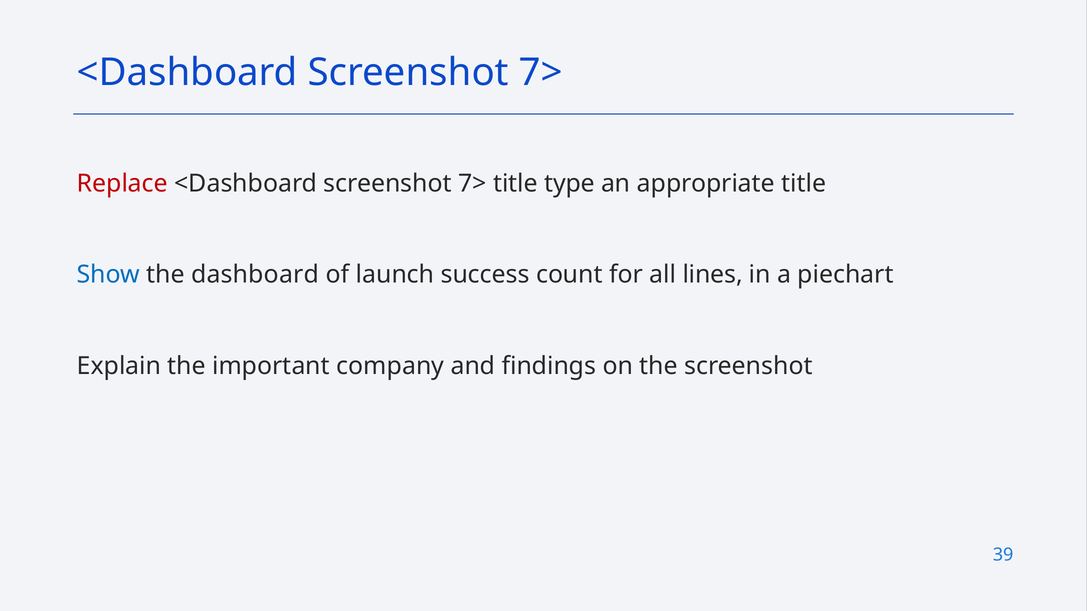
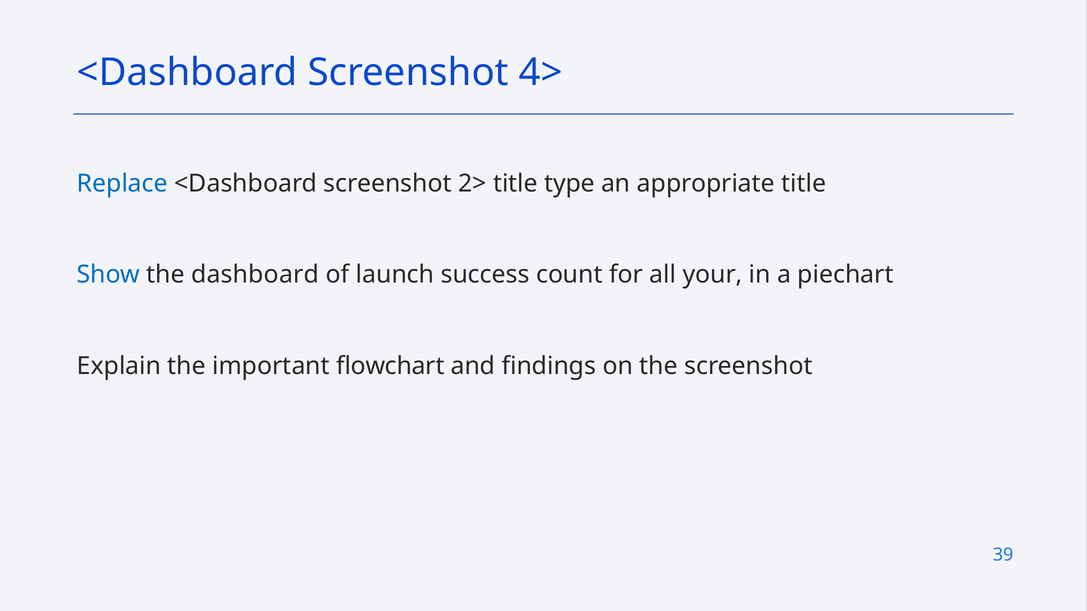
7> at (541, 73): 7> -> 4>
Replace colour: red -> blue
7> at (472, 183): 7> -> 2>
lines: lines -> your
company: company -> flowchart
